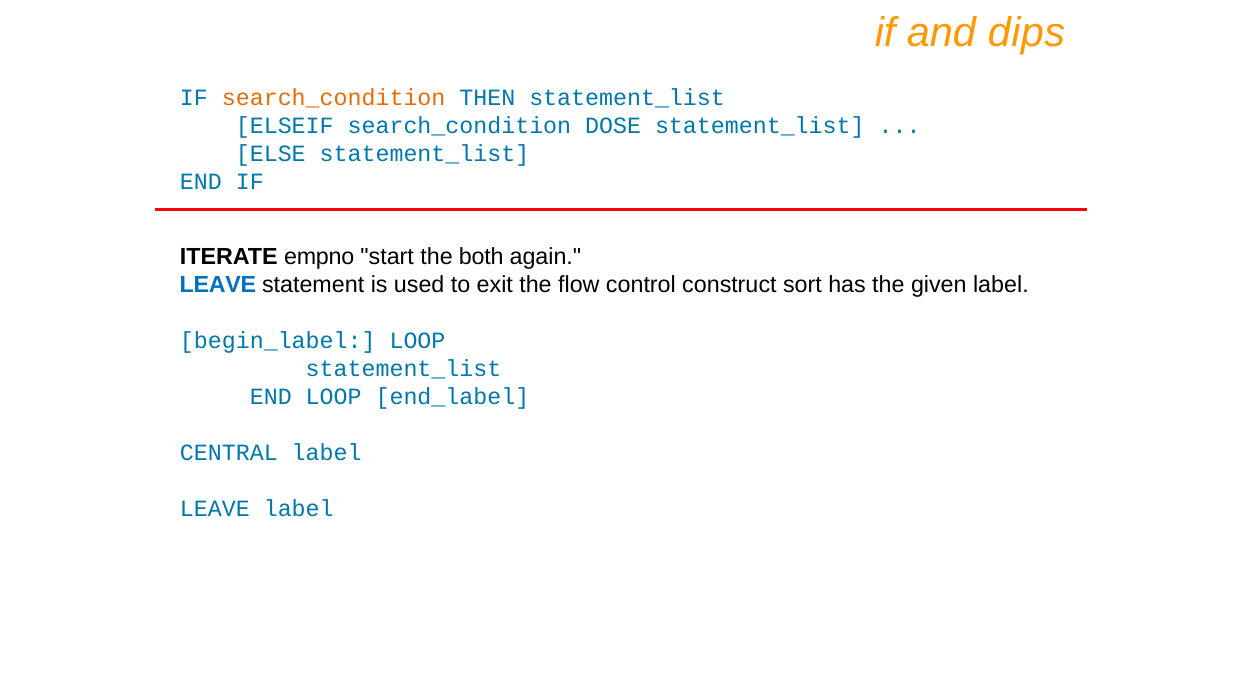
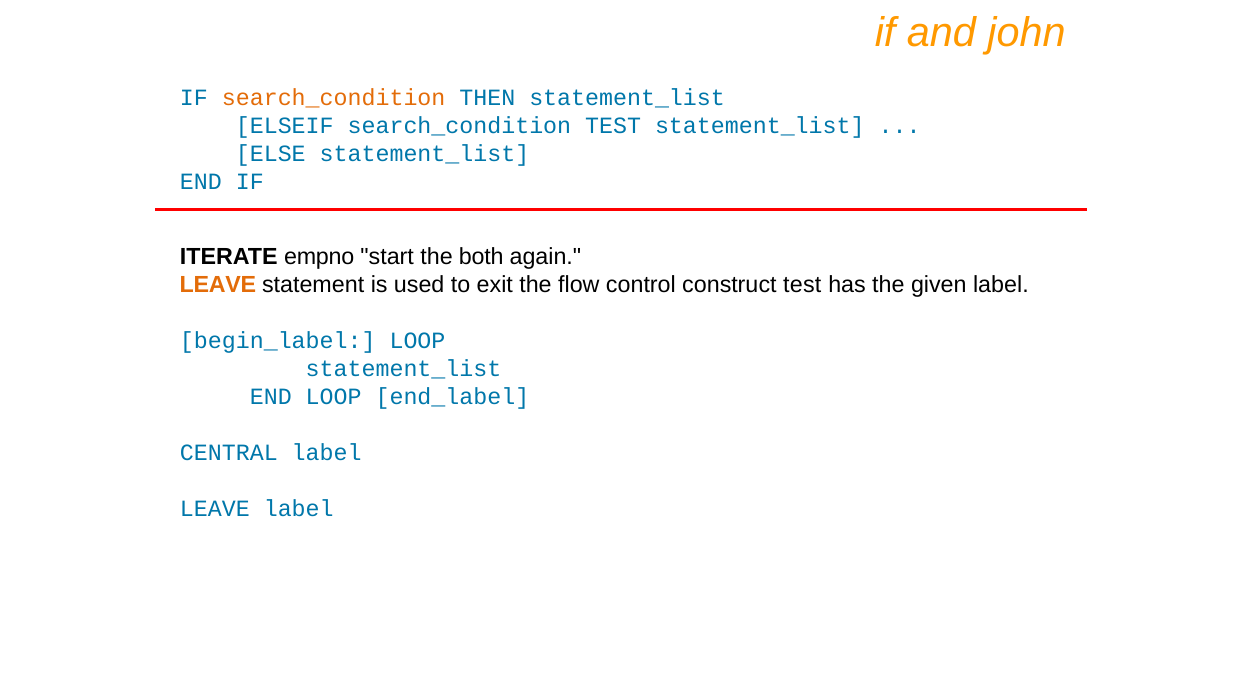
dips: dips -> john
search_condition DOSE: DOSE -> TEST
LEAVE at (218, 285) colour: blue -> orange
construct sort: sort -> test
